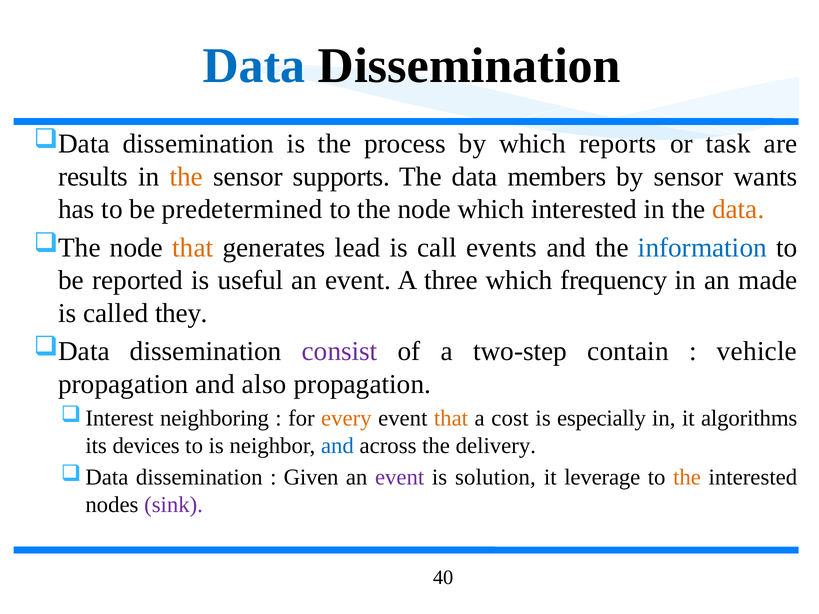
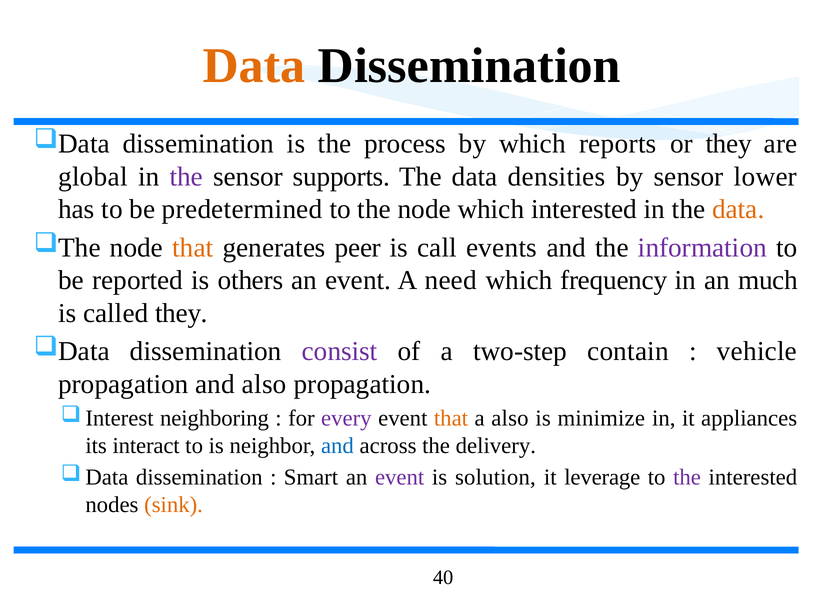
Data at (254, 66) colour: blue -> orange
or task: task -> they
results: results -> global
the at (186, 177) colour: orange -> purple
members: members -> densities
wants: wants -> lower
lead: lead -> peer
information colour: blue -> purple
useful: useful -> others
three: three -> need
made: made -> much
every colour: orange -> purple
a cost: cost -> also
especially: especially -> minimize
algorithms: algorithms -> appliances
devices: devices -> interact
Given: Given -> Smart
the at (687, 478) colour: orange -> purple
sink colour: purple -> orange
